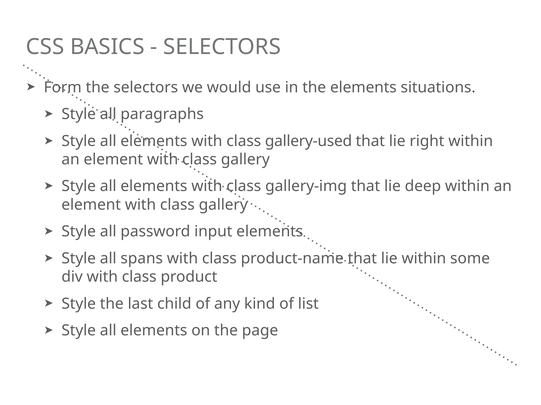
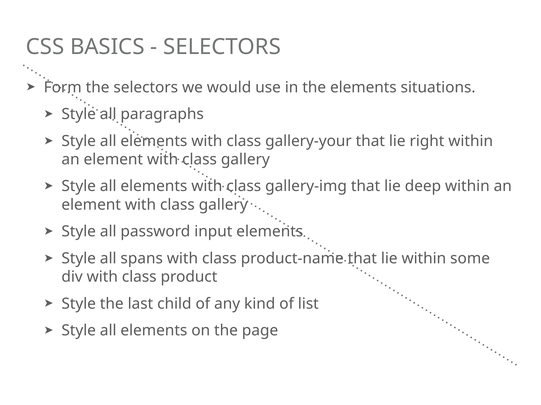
gallery-used: gallery-used -> gallery-your
